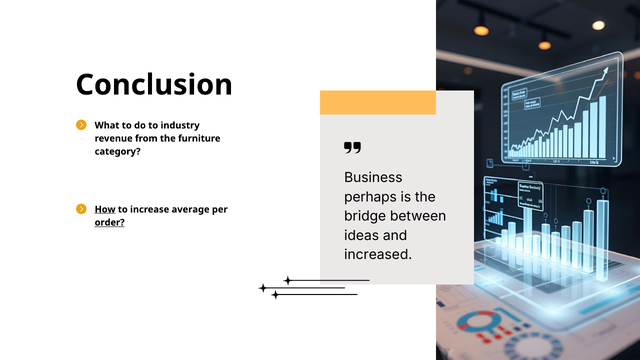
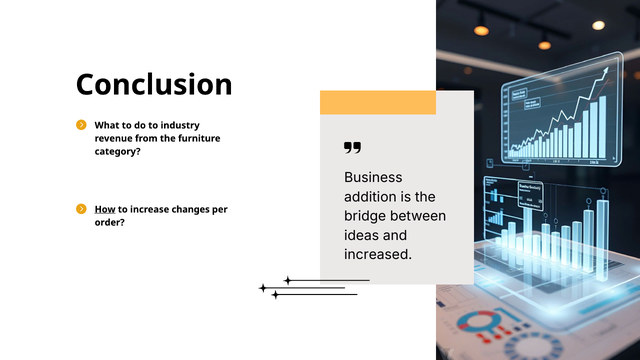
perhaps: perhaps -> addition
average: average -> changes
order underline: present -> none
